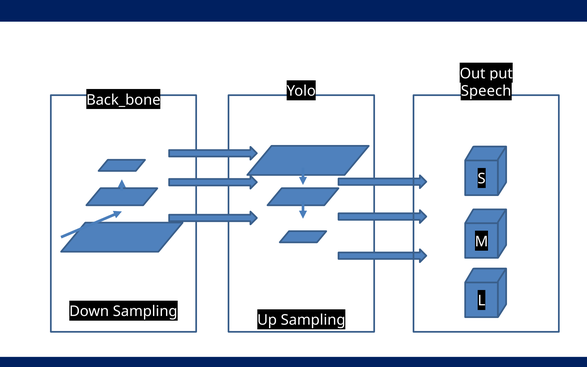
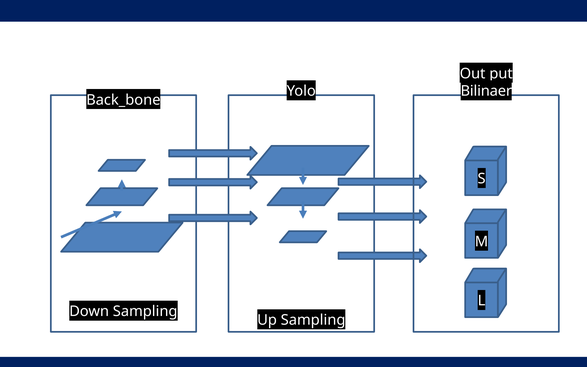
Speech: Speech -> Bilinaer
